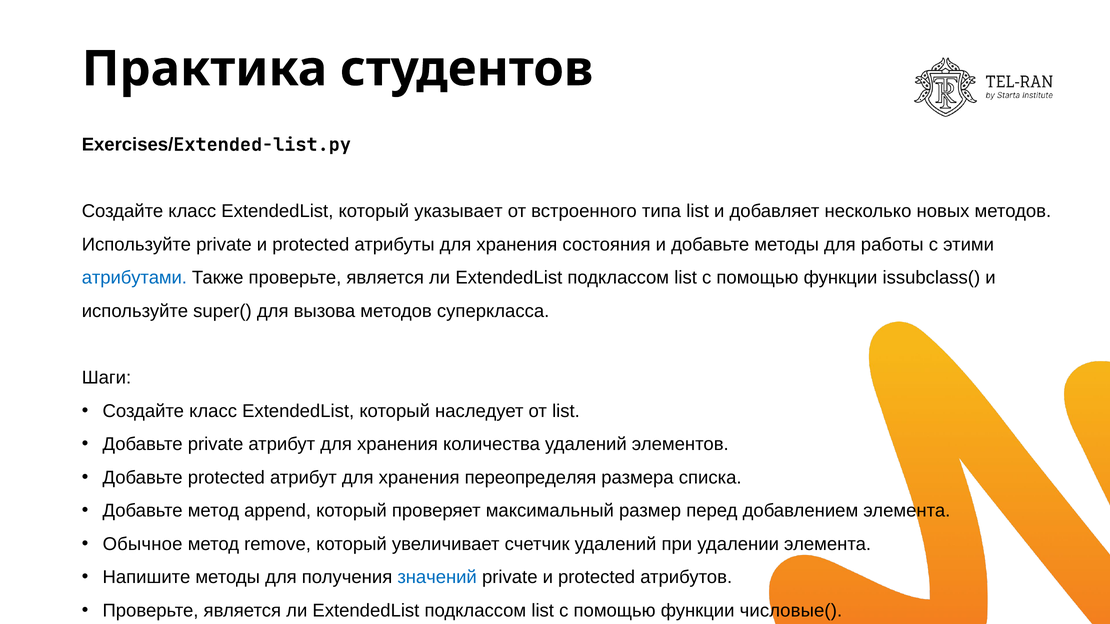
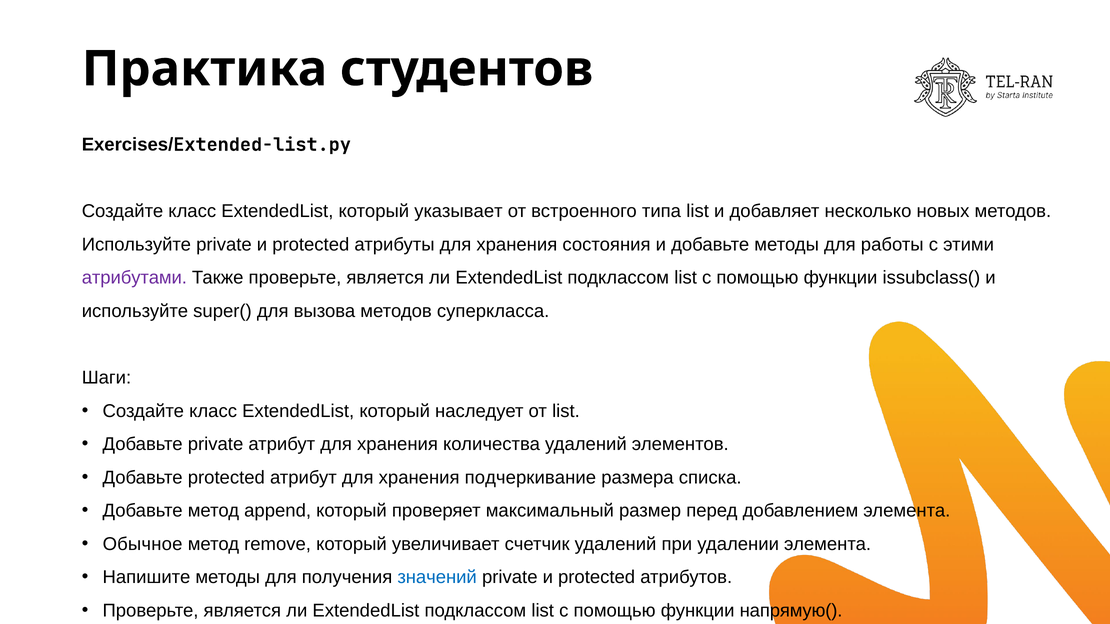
атрибутами colour: blue -> purple
переопределяя: переопределяя -> подчеркивание
числовые(: числовые( -> напрямую(
